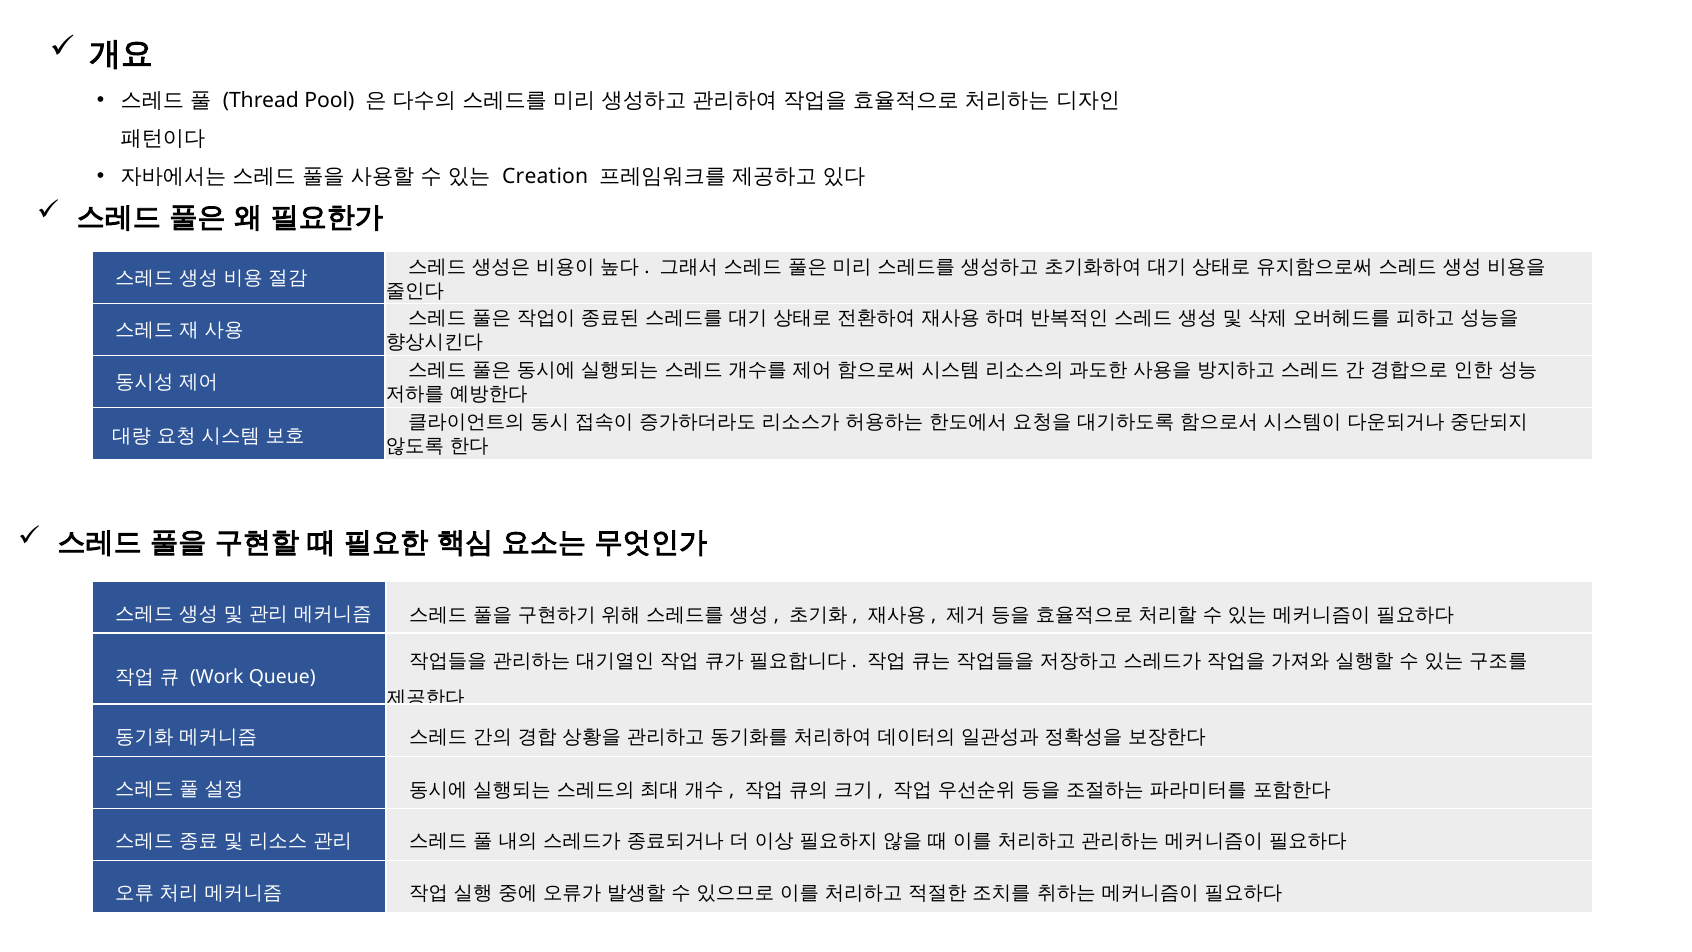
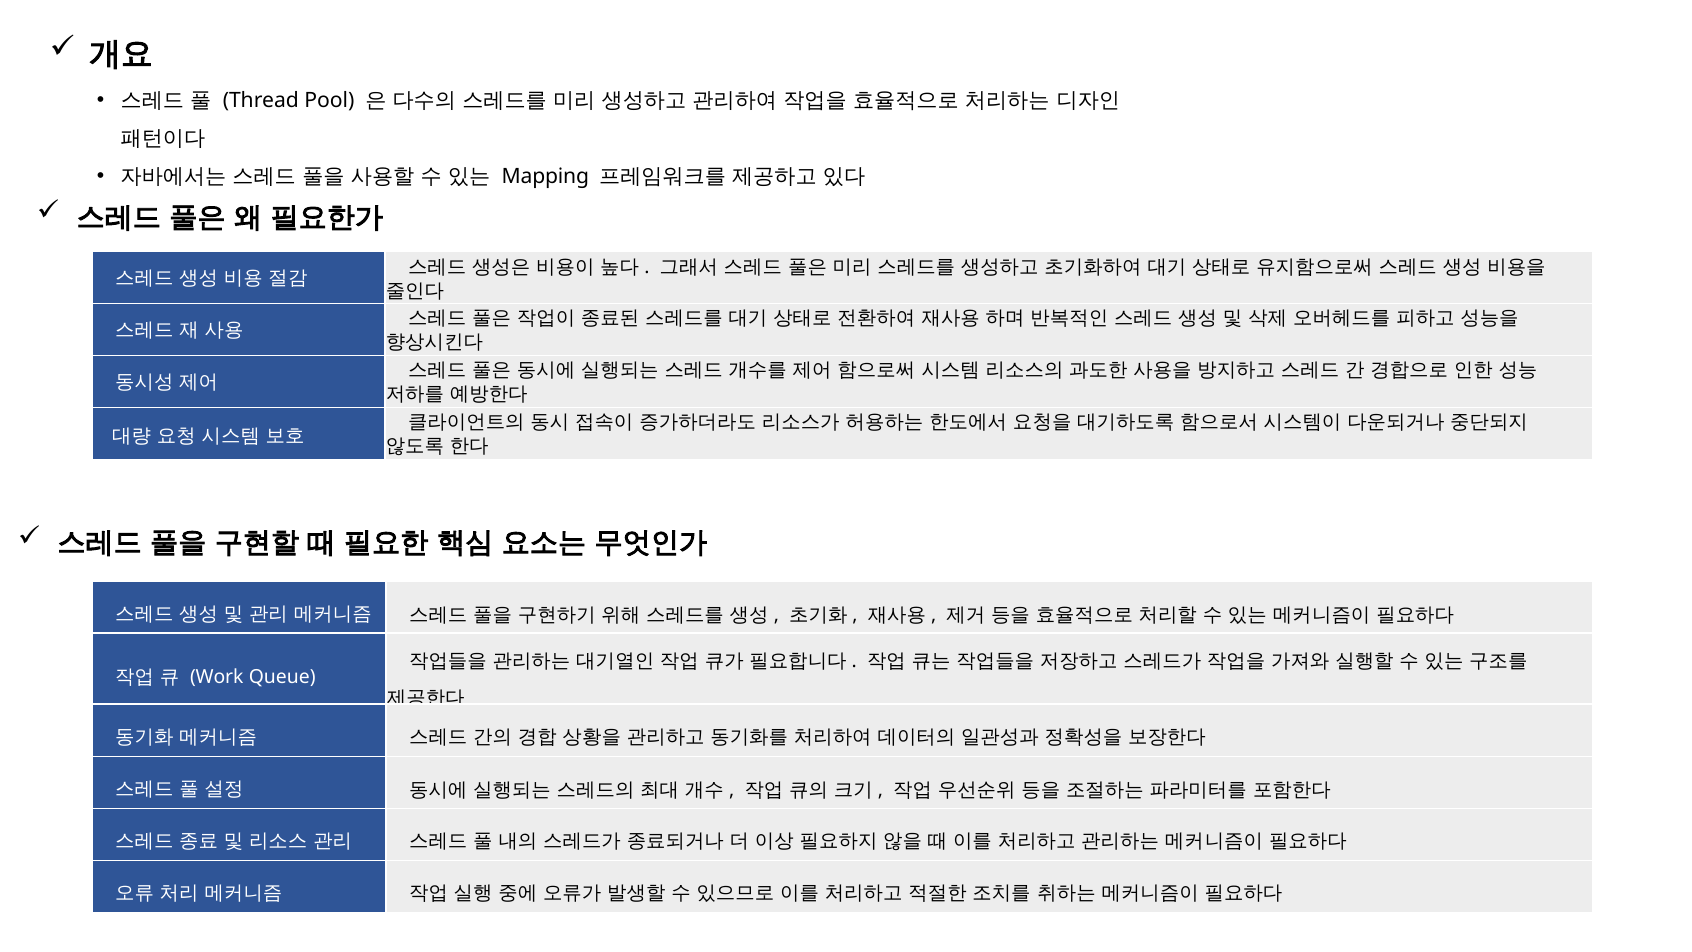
Creation: Creation -> Mapping
